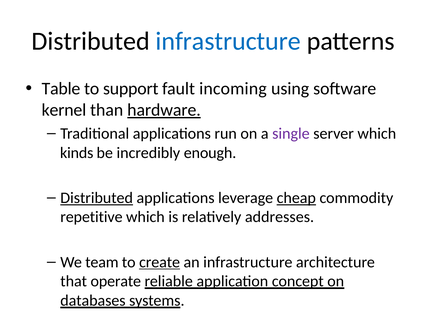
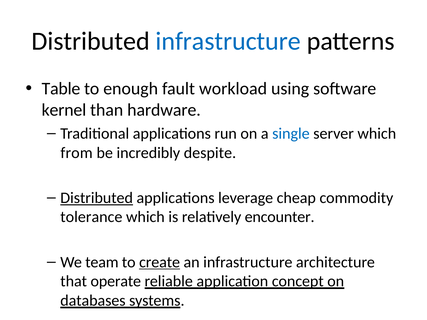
support: support -> enough
incoming: incoming -> workload
hardware underline: present -> none
single colour: purple -> blue
kinds: kinds -> from
enough: enough -> despite
cheap underline: present -> none
repetitive: repetitive -> tolerance
addresses: addresses -> encounter
